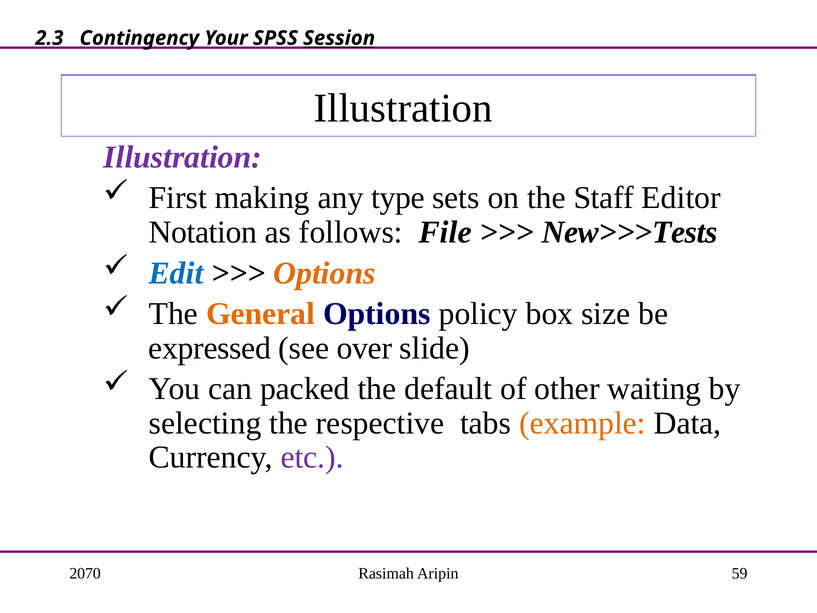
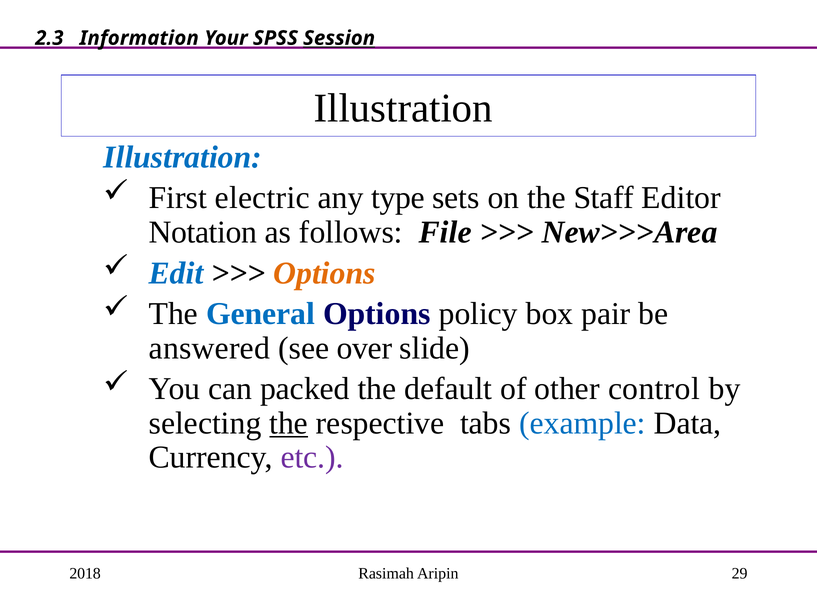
Contingency: Contingency -> Information
Illustration at (183, 157) colour: purple -> blue
making: making -> electric
New>>>Tests: New>>>Tests -> New>>>Area
General colour: orange -> blue
size: size -> pair
expressed: expressed -> answered
waiting: waiting -> control
the at (289, 423) underline: none -> present
example colour: orange -> blue
2070: 2070 -> 2018
59: 59 -> 29
